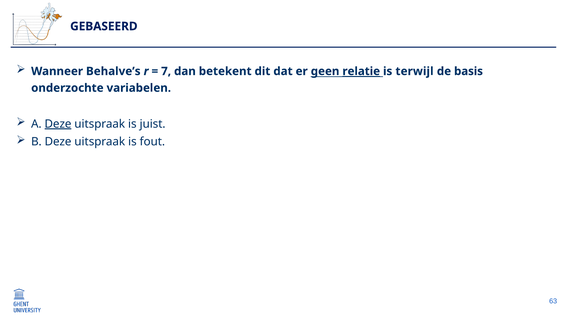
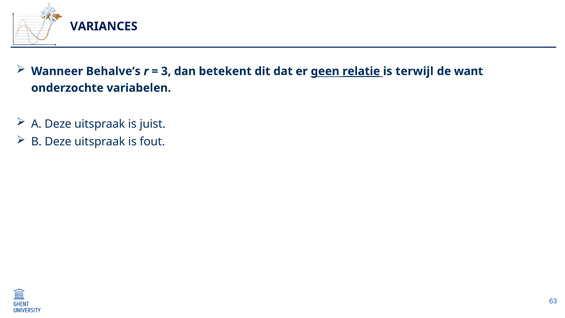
GEBASEERD: GEBASEERD -> VARIANCES
7: 7 -> 3
basis: basis -> want
Deze at (58, 124) underline: present -> none
